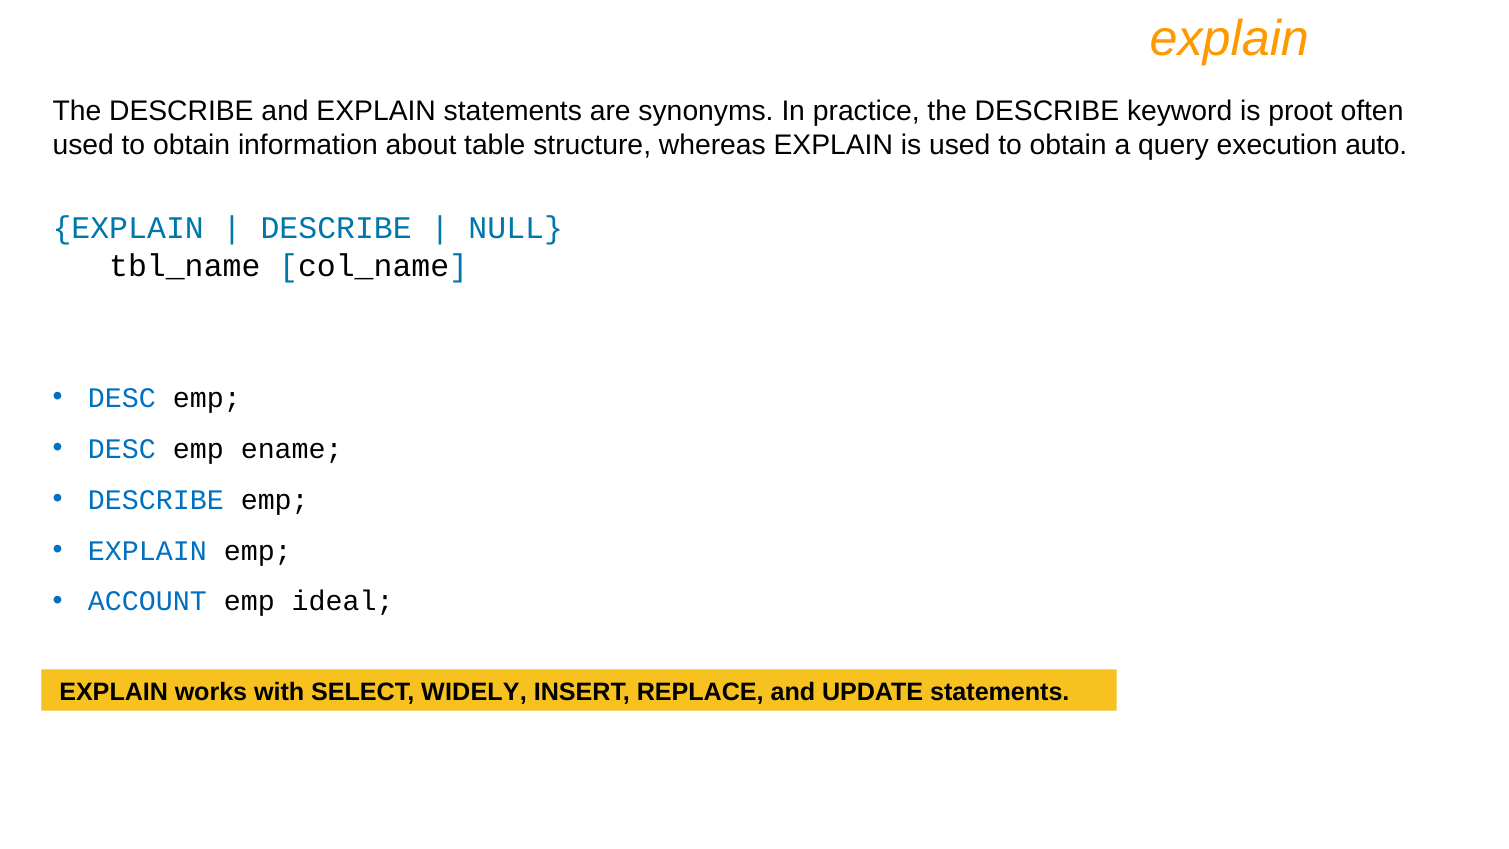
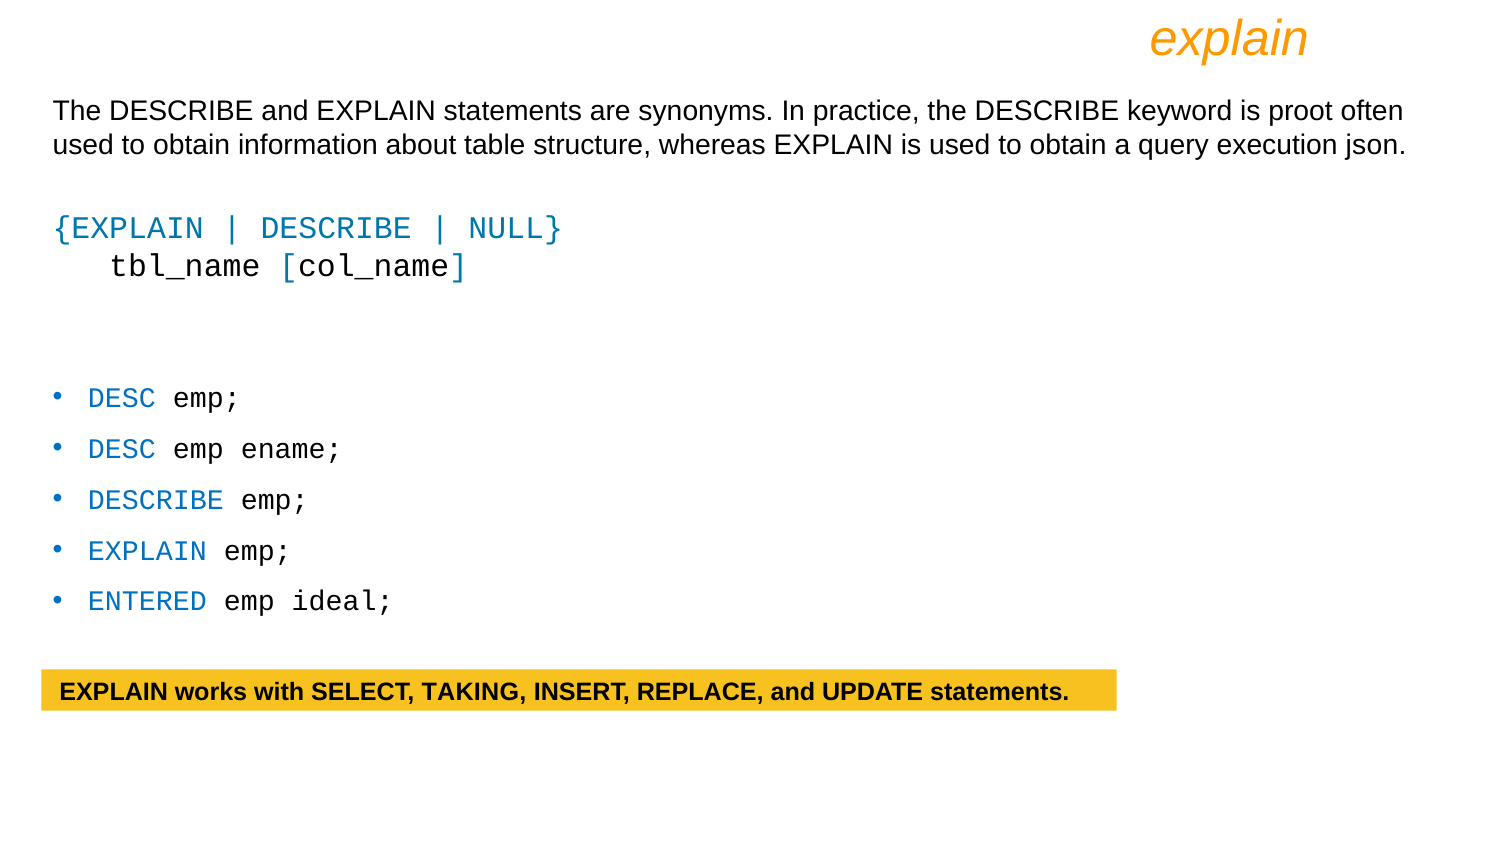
auto: auto -> json
ACCOUNT: ACCOUNT -> ENTERED
WIDELY: WIDELY -> TAKING
